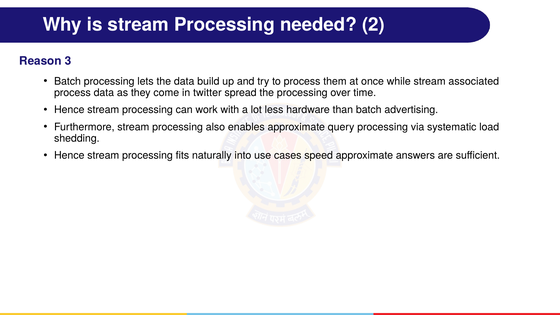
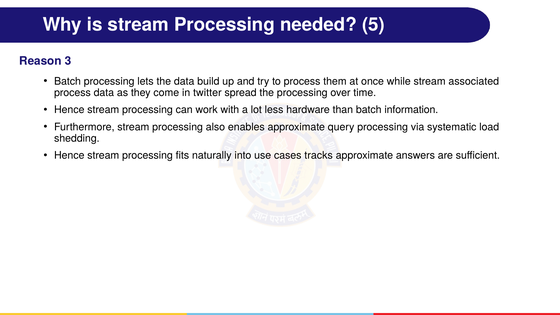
2: 2 -> 5
advertising: advertising -> information
speed: speed -> tracks
